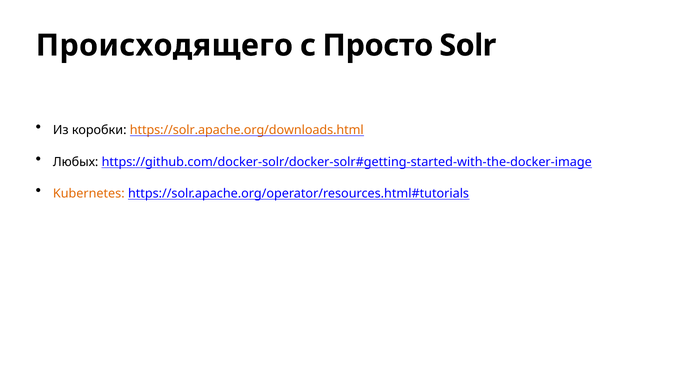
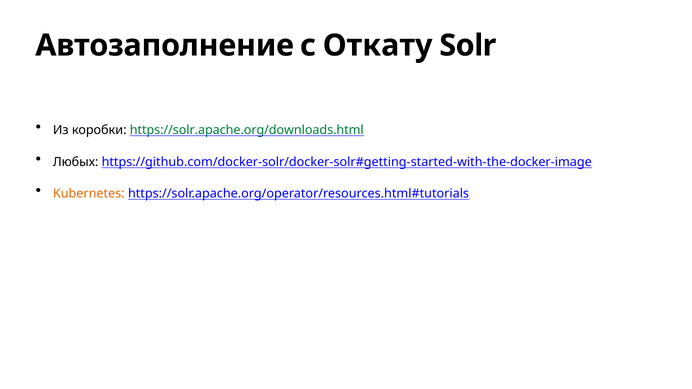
Происходящего: Происходящего -> Автозаполнение
Просто: Просто -> Откату
https://solr.apache.org/downloads.html colour: orange -> green
